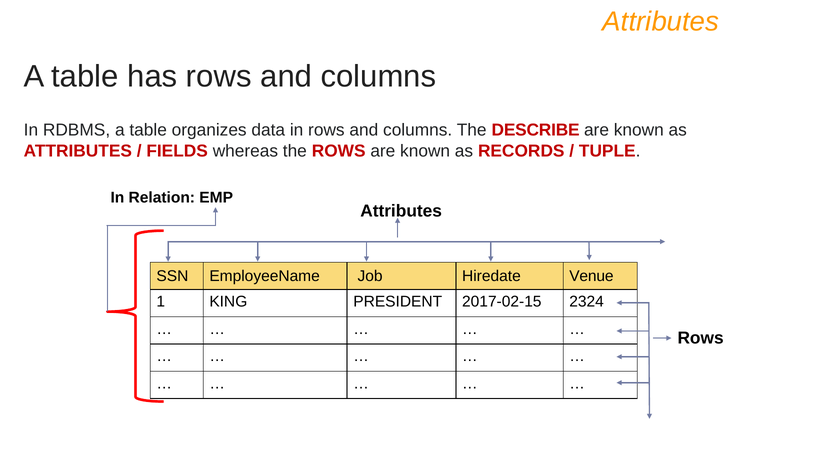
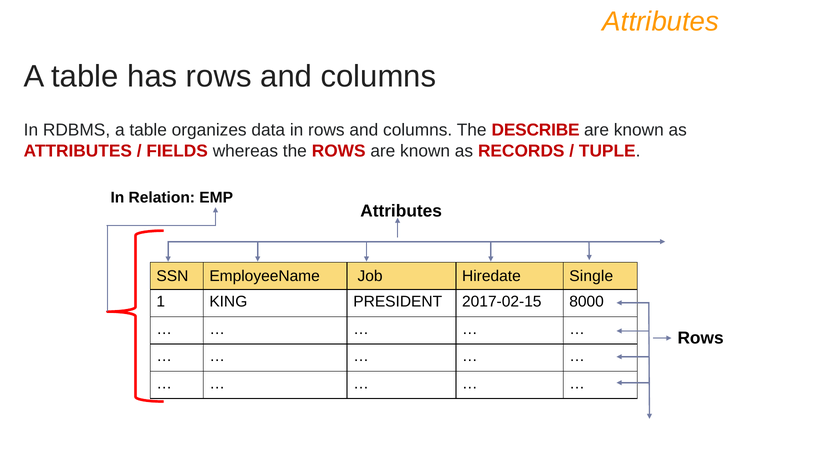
Venue: Venue -> Single
2324: 2324 -> 8000
